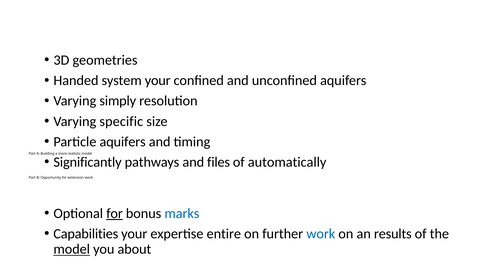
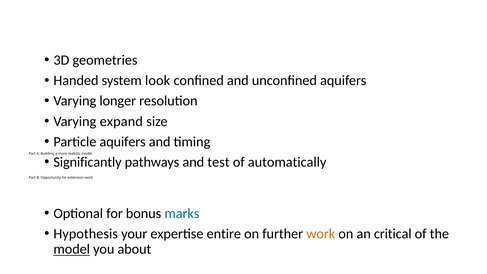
system your: your -> look
simply: simply -> longer
specific: specific -> expand
files: files -> test
for at (115, 213) underline: present -> none
Capabilities: Capabilities -> Hypothesis
work at (321, 234) colour: blue -> orange
results: results -> critical
